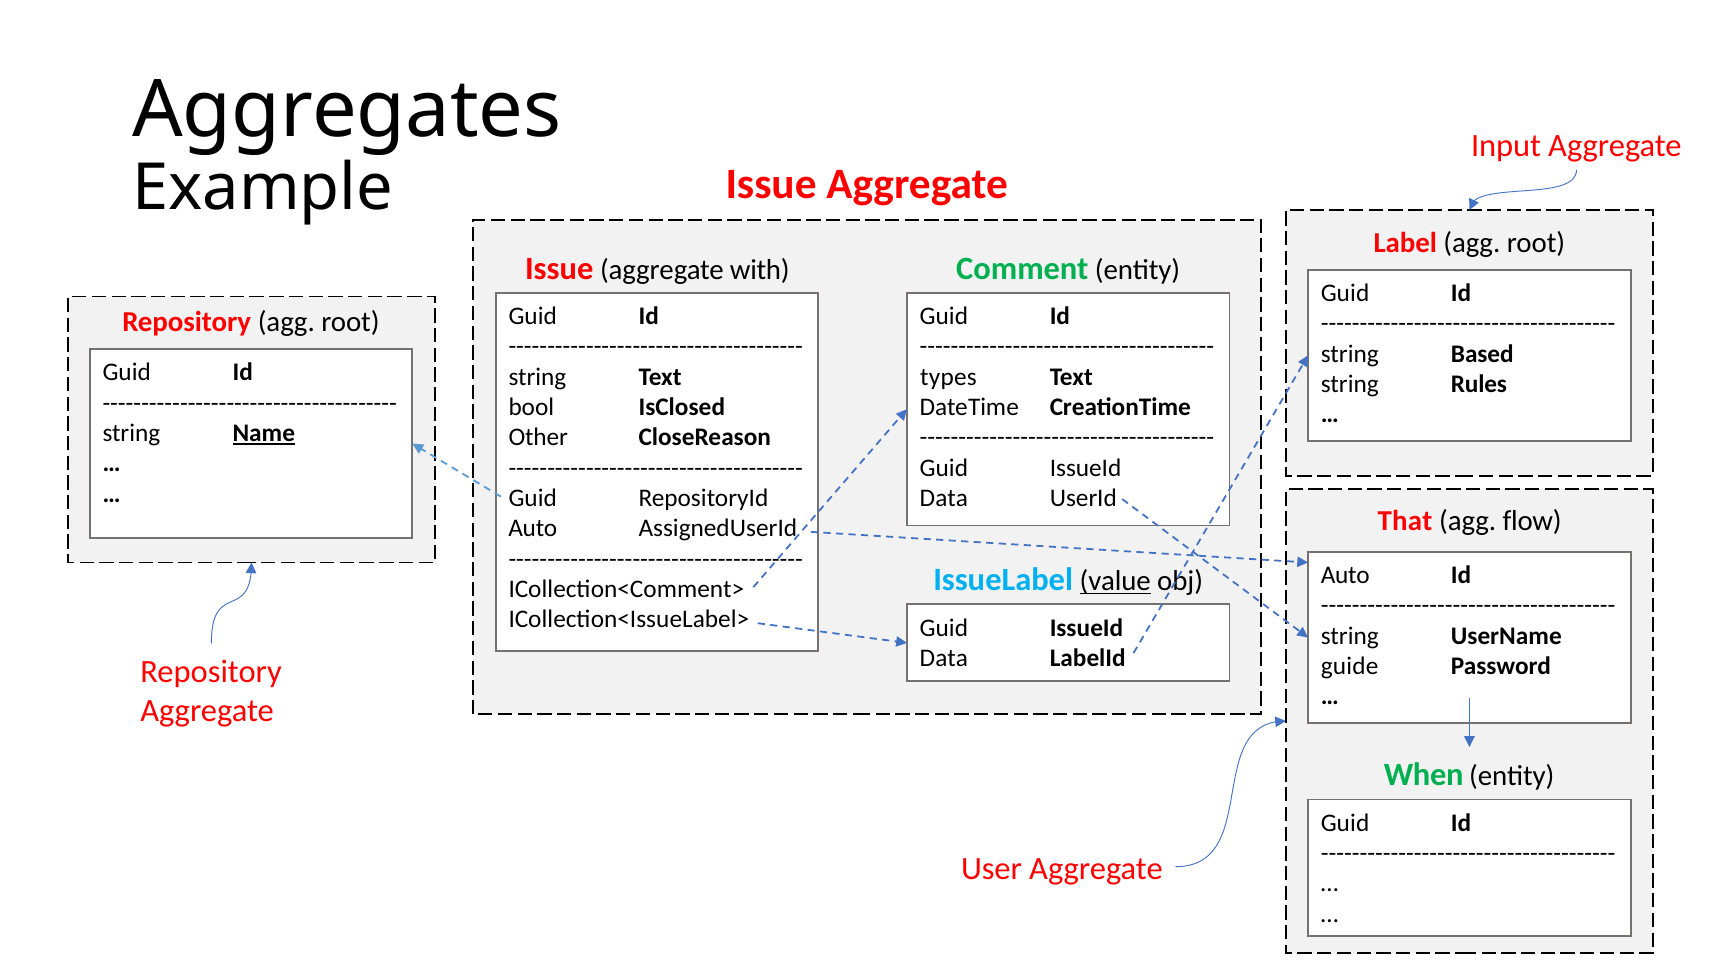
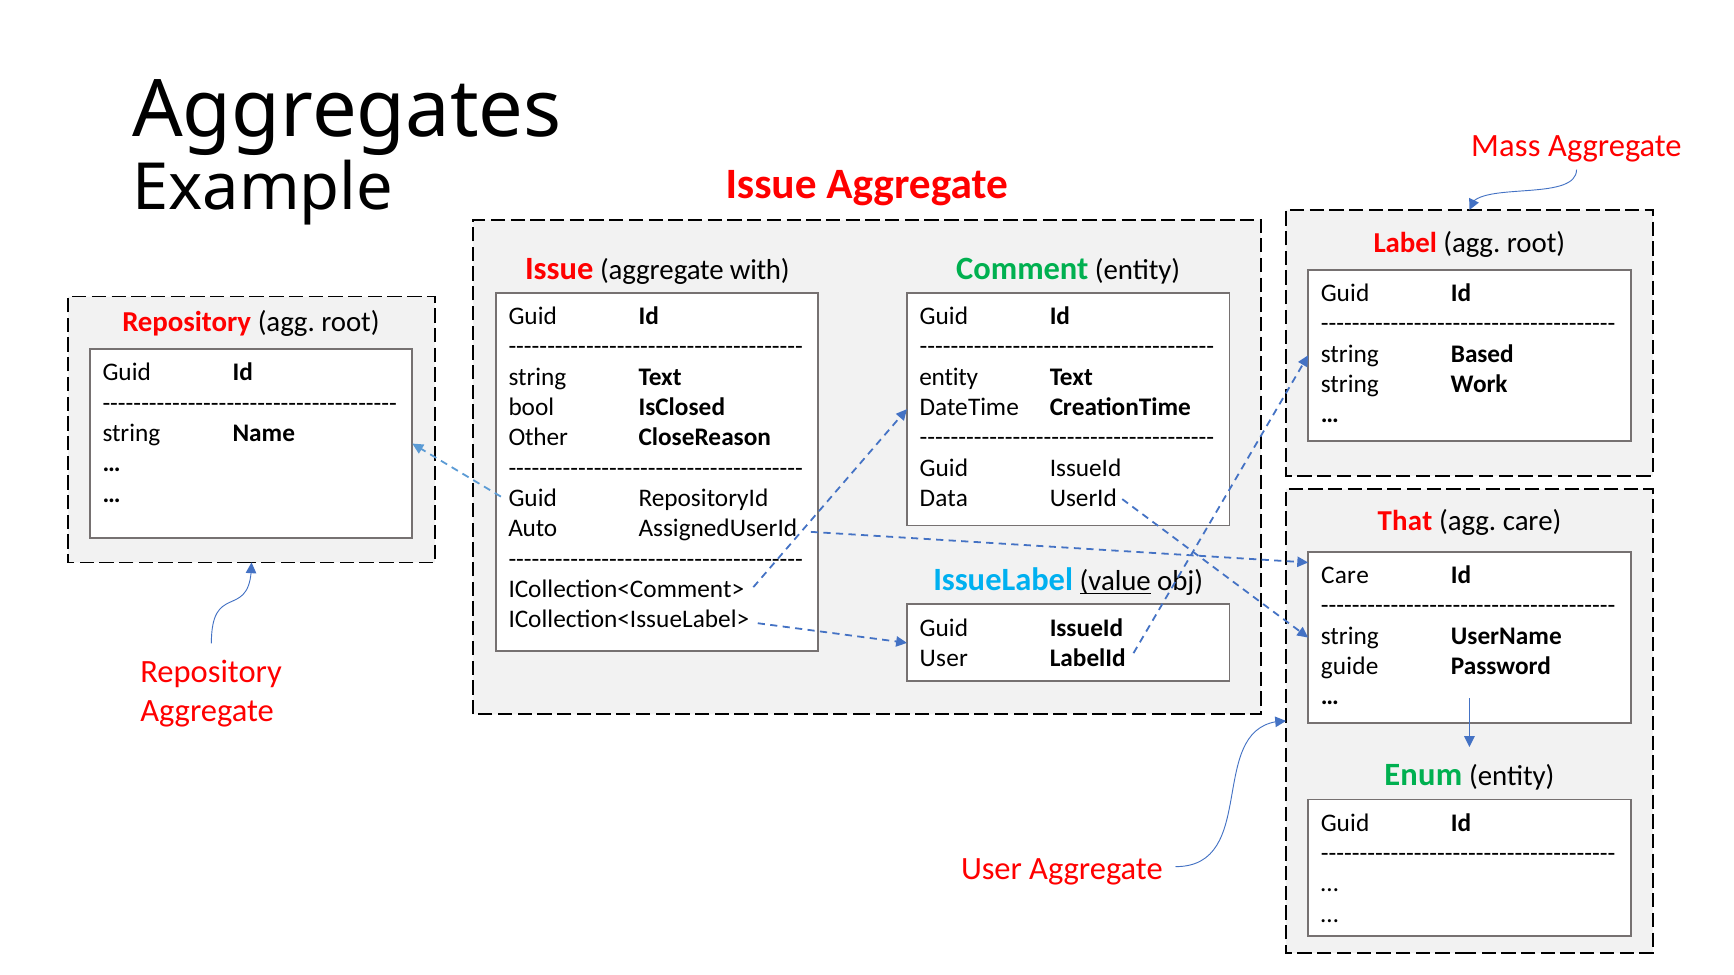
Input: Input -> Mass
types at (948, 377): types -> entity
Rules: Rules -> Work
Name underline: present -> none
agg flow: flow -> care
Auto at (1345, 575): Auto -> Care
Data at (944, 658): Data -> User
When: When -> Enum
